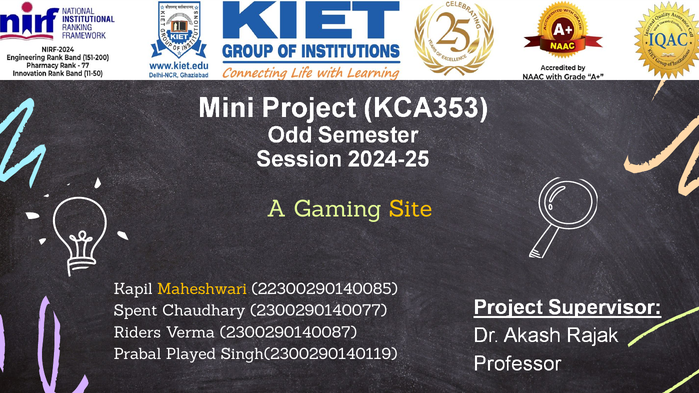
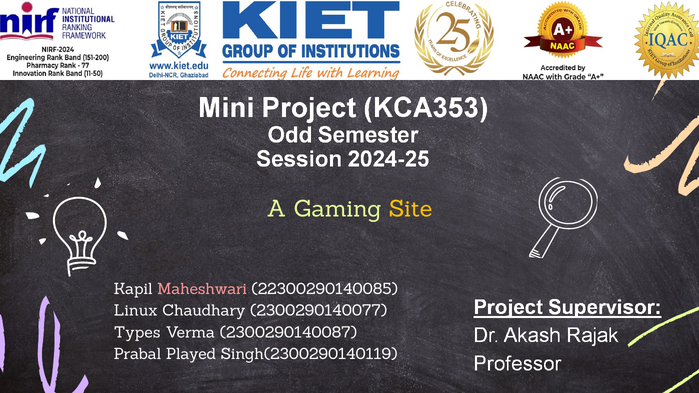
Maheshwari colour: yellow -> pink
Spent: Spent -> Linux
Riders: Riders -> Types
